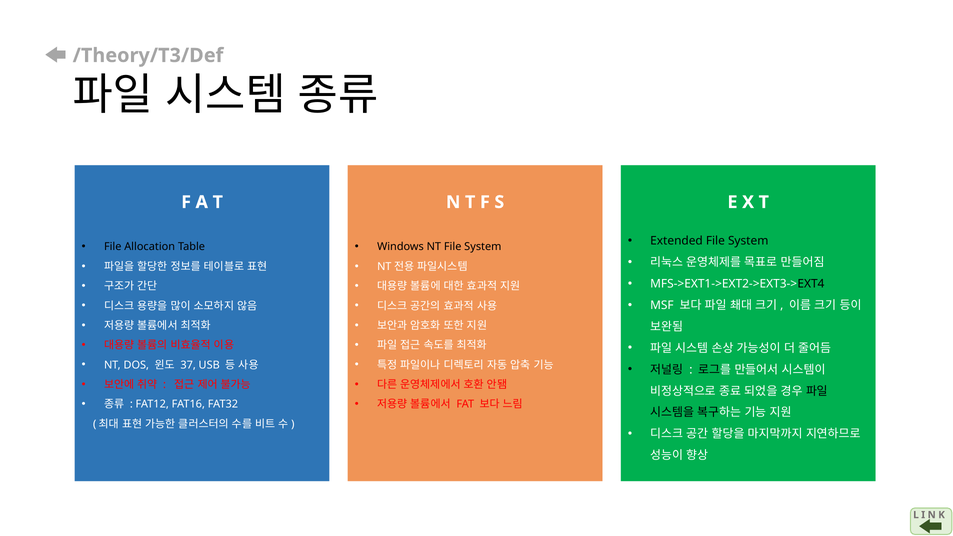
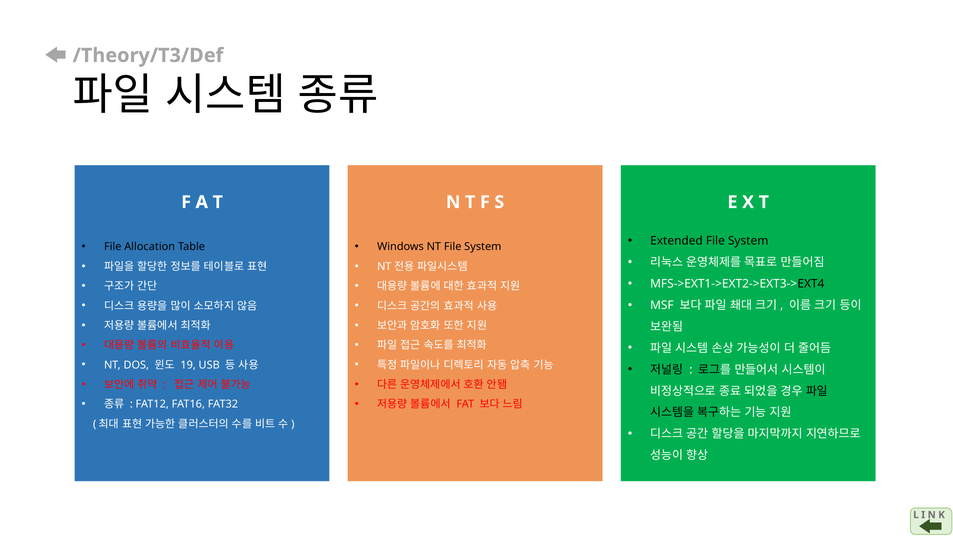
37: 37 -> 19
